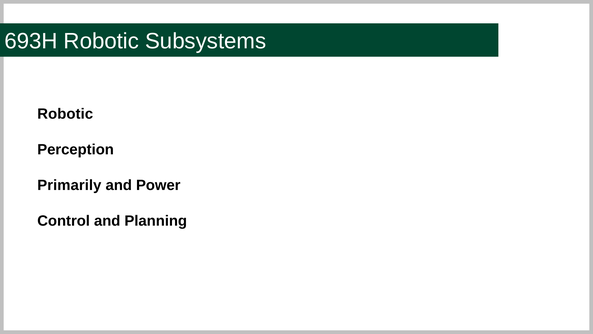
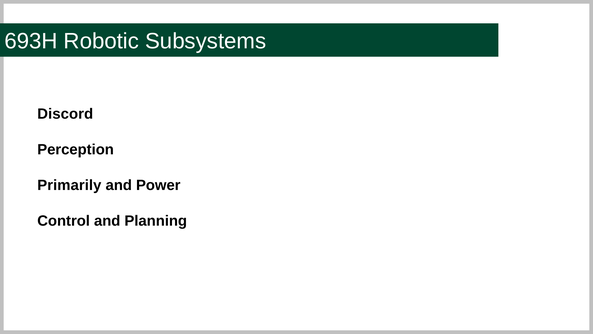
Robotic at (65, 114): Robotic -> Discord
